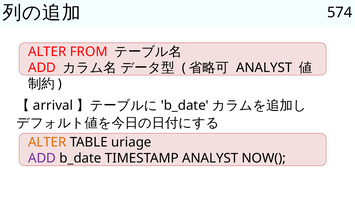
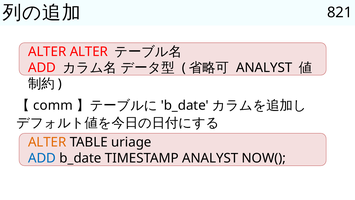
574: 574 -> 821
ALTER FROM: FROM -> ALTER
arrival: arrival -> comm
ADD at (42, 158) colour: purple -> blue
